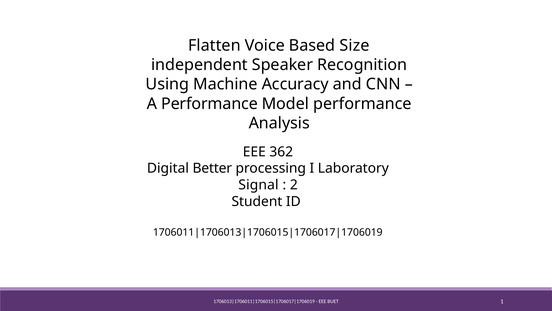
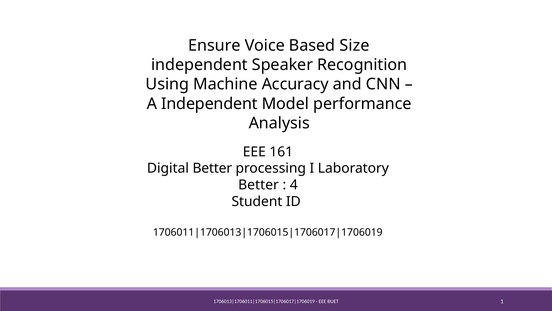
Flatten: Flatten -> Ensure
A Performance: Performance -> Independent
362: 362 -> 161
Signal at (258, 185): Signal -> Better
2: 2 -> 4
